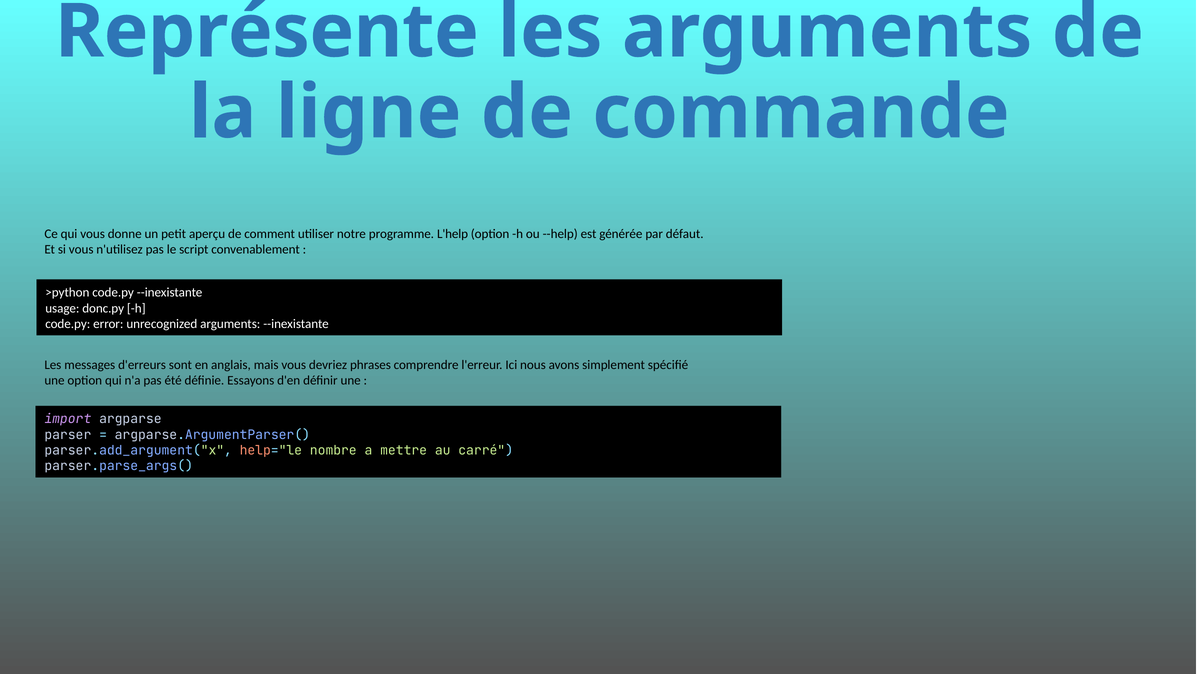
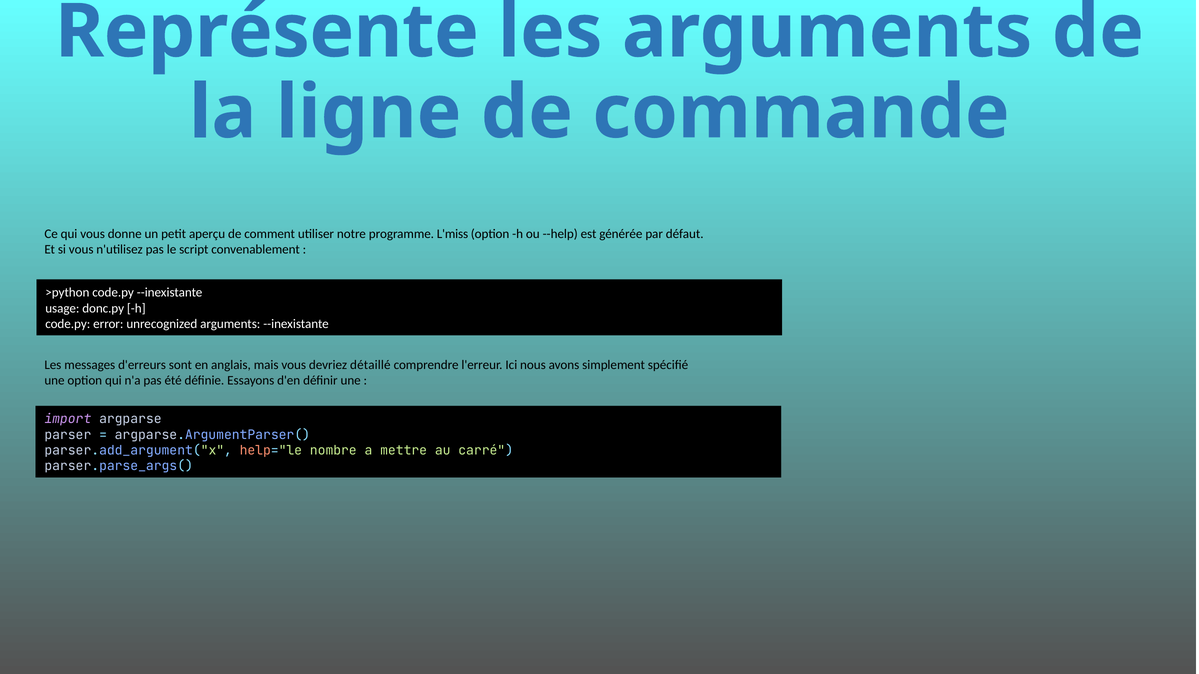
L'help: L'help -> L'miss
phrases: phrases -> détaillé
